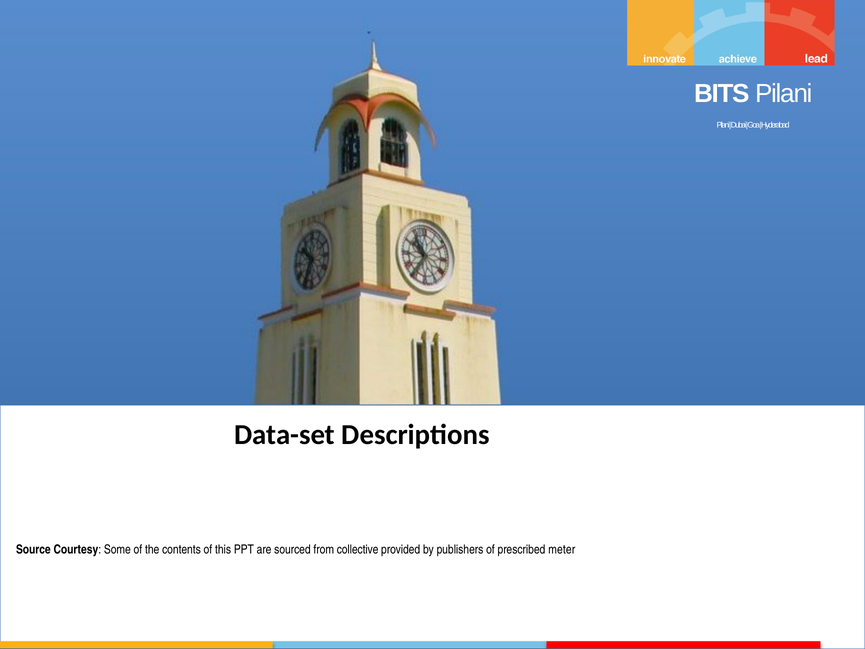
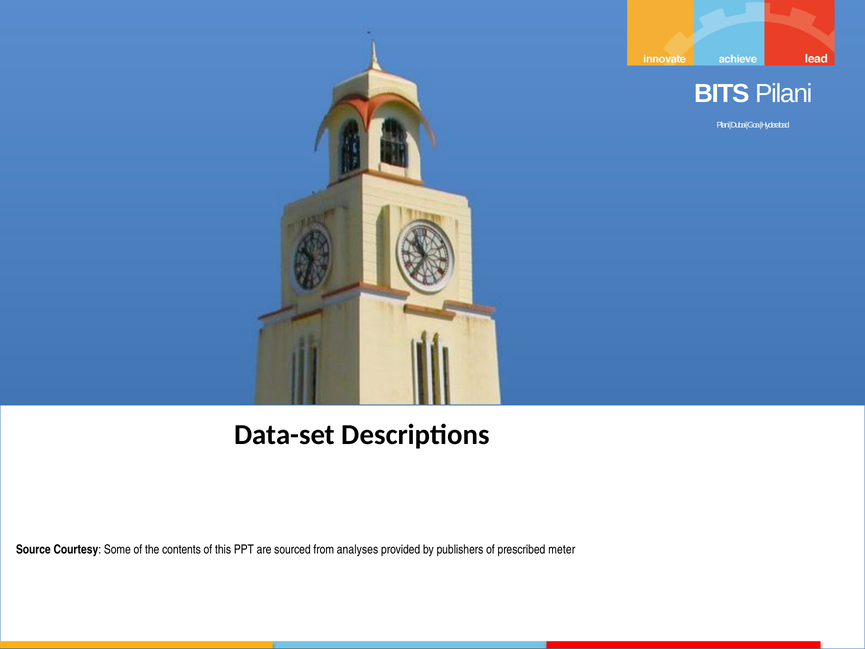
collective: collective -> analyses
